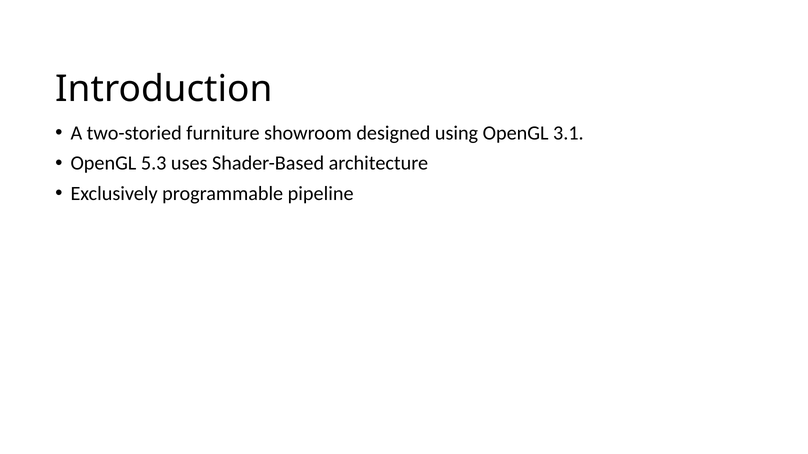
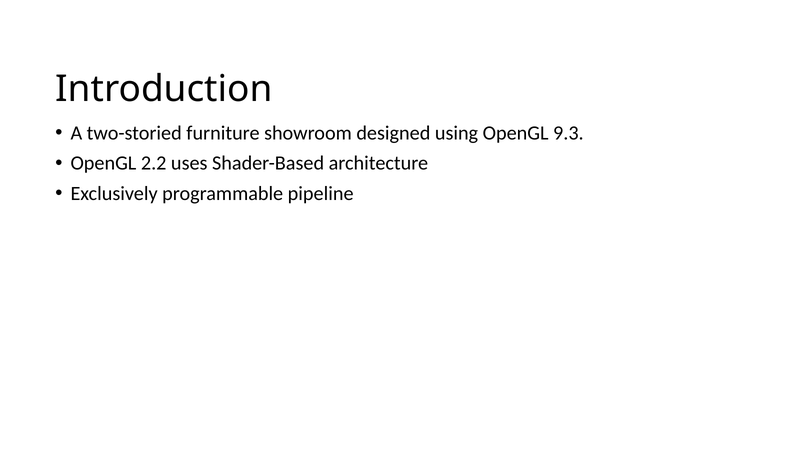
3.1: 3.1 -> 9.3
5.3: 5.3 -> 2.2
